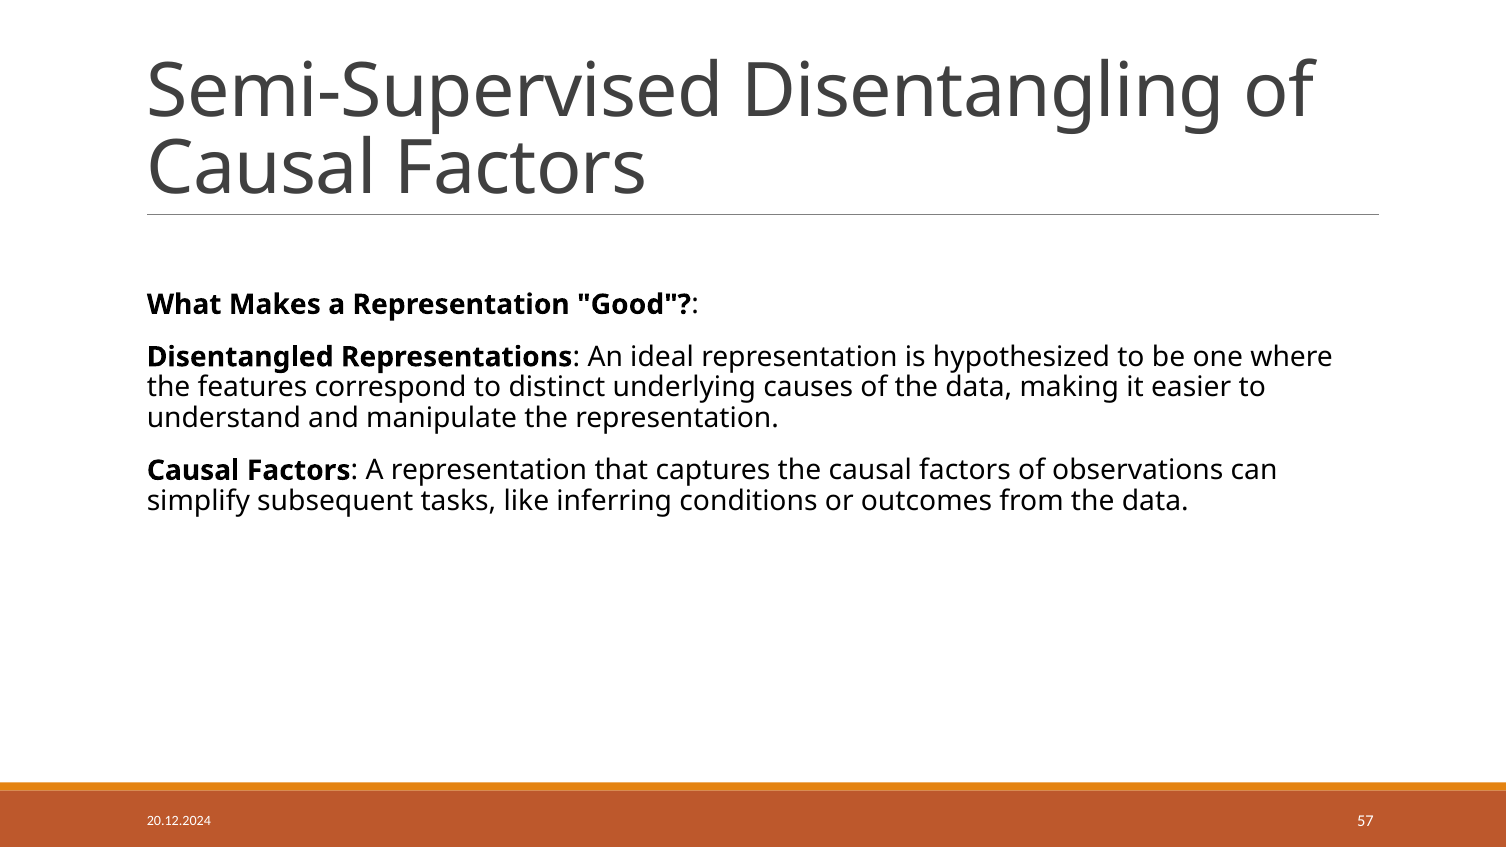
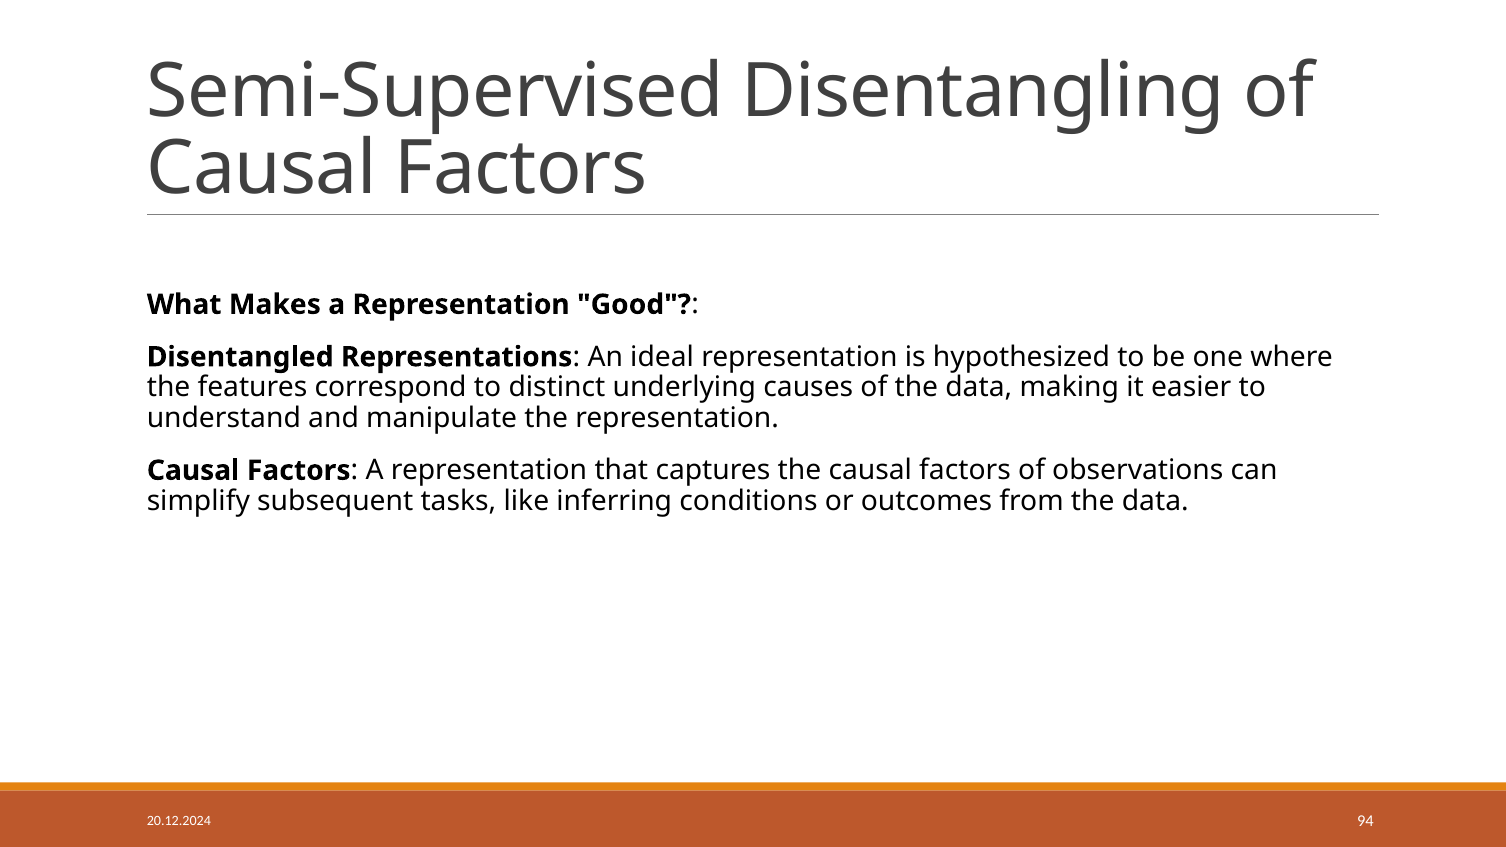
57: 57 -> 94
